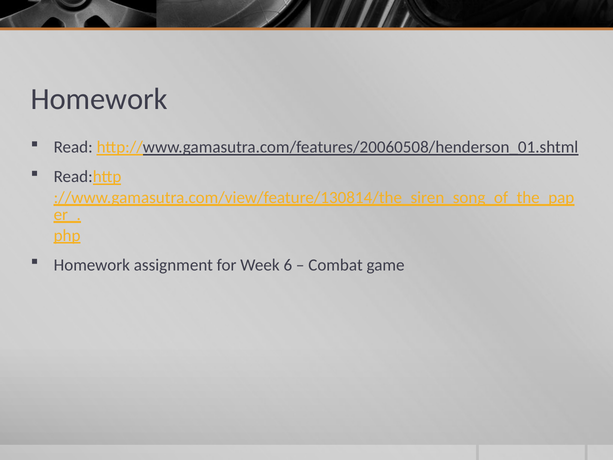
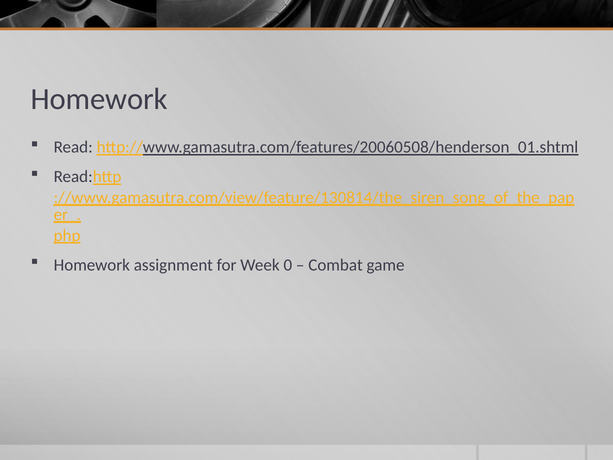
6: 6 -> 0
